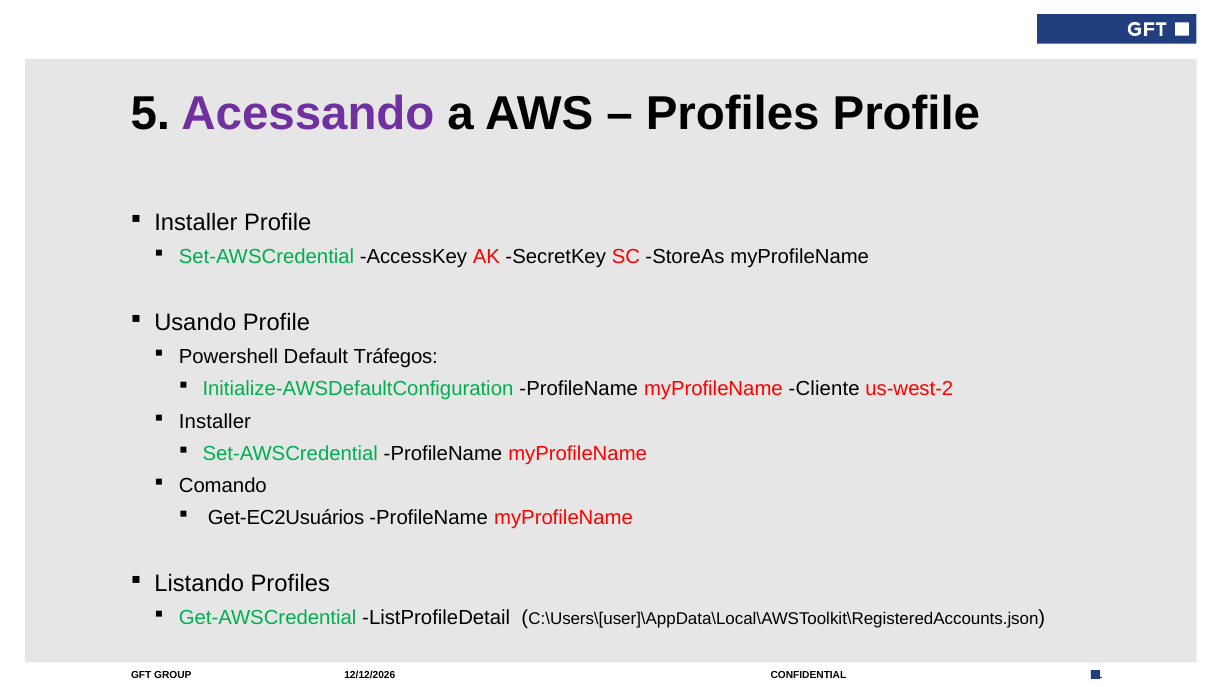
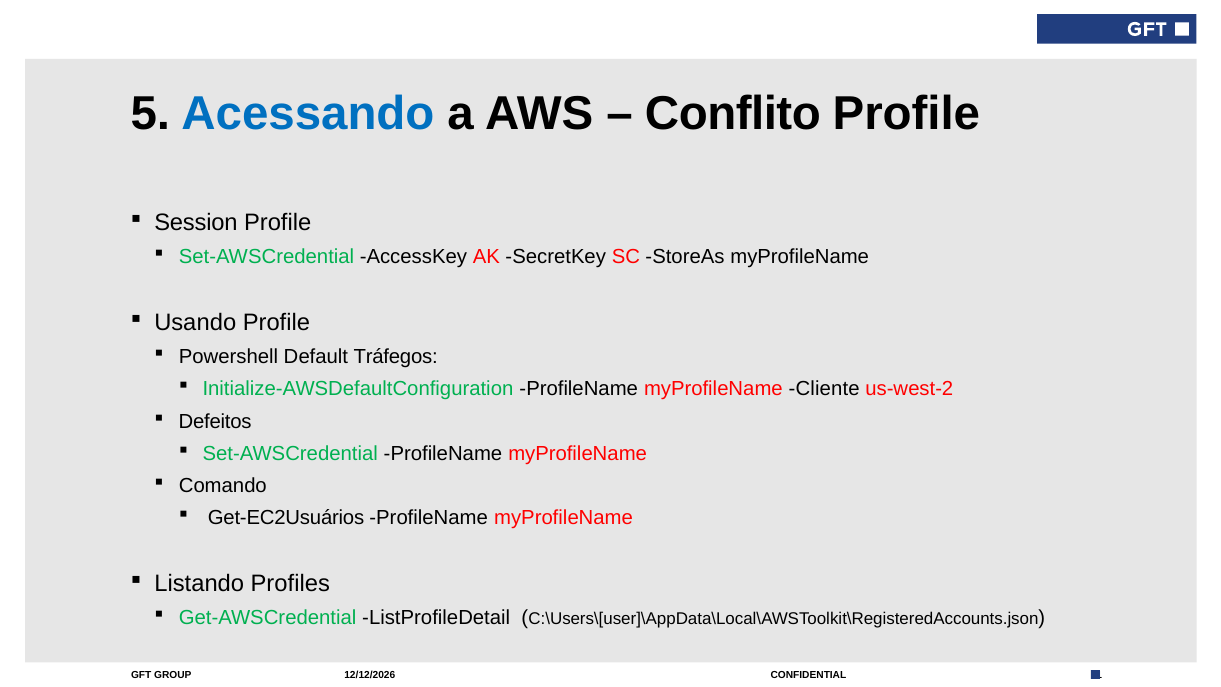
Acessando colour: purple -> blue
Profiles at (733, 114): Profiles -> Conflito
Installer at (196, 223): Installer -> Session
Installer at (215, 421): Installer -> Defeitos
